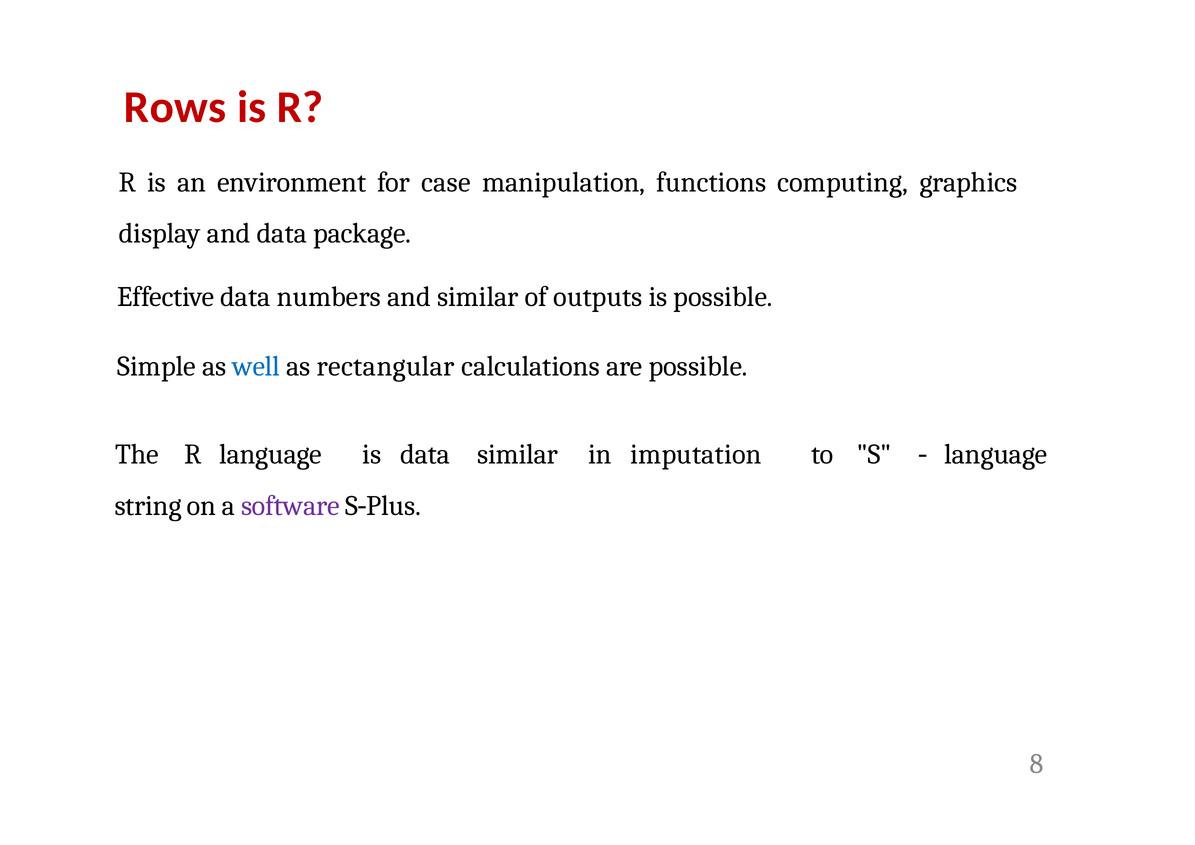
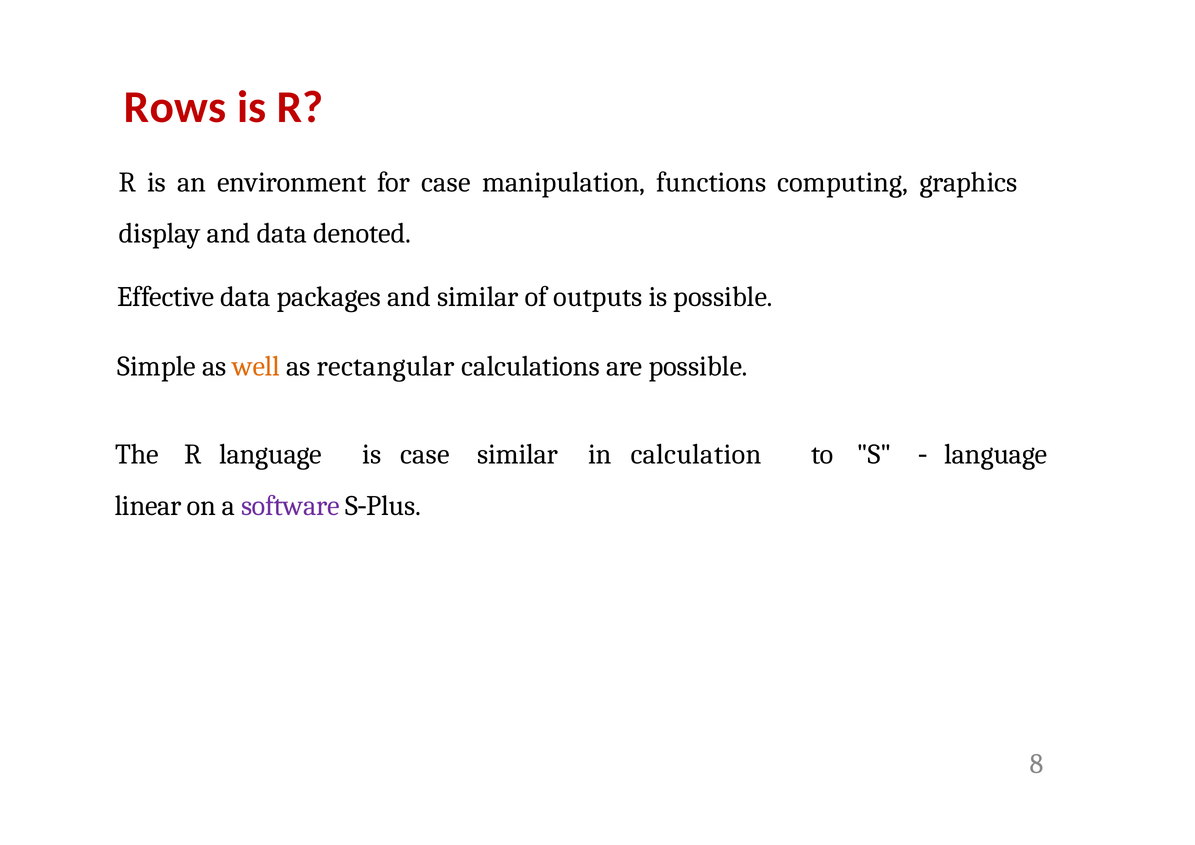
package: package -> denoted
numbers: numbers -> packages
well colour: blue -> orange
is data: data -> case
imputation: imputation -> calculation
string: string -> linear
